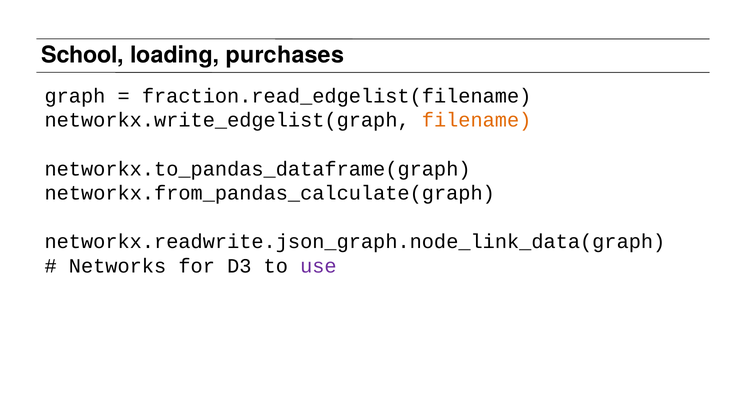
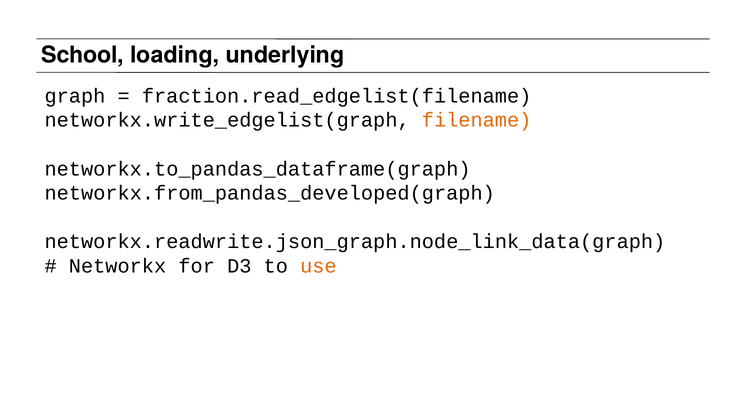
purchases: purchases -> underlying
networkx.from_pandas_calculate(graph: networkx.from_pandas_calculate(graph -> networkx.from_pandas_developed(graph
Networks: Networks -> Networkx
use colour: purple -> orange
